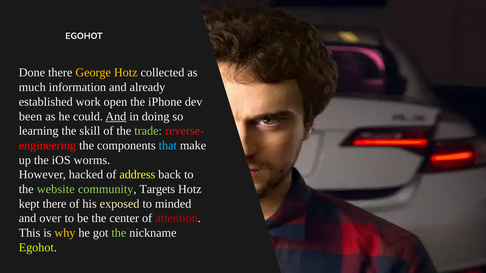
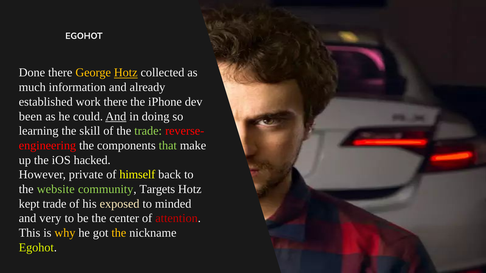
Hotz at (126, 73) underline: none -> present
work open: open -> there
that colour: light blue -> light green
worms: worms -> hacked
hacked: hacked -> private
address: address -> himself
kept there: there -> trade
over: over -> very
the at (119, 233) colour: light green -> yellow
